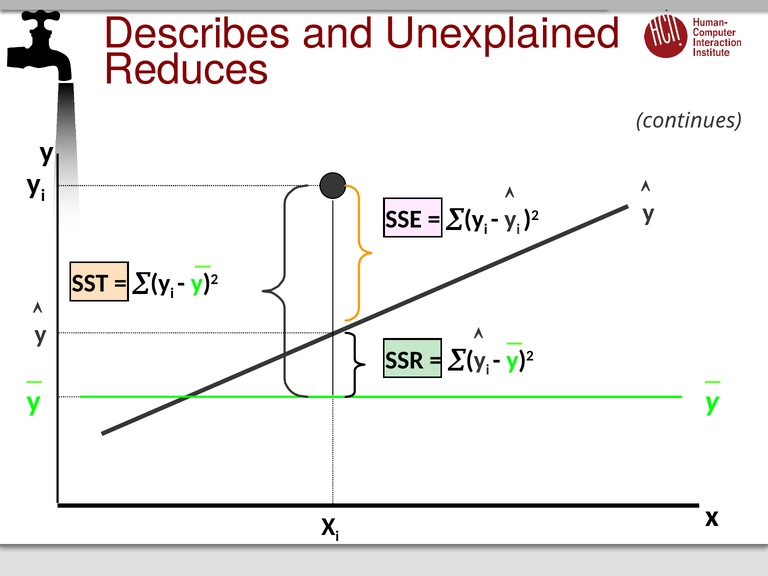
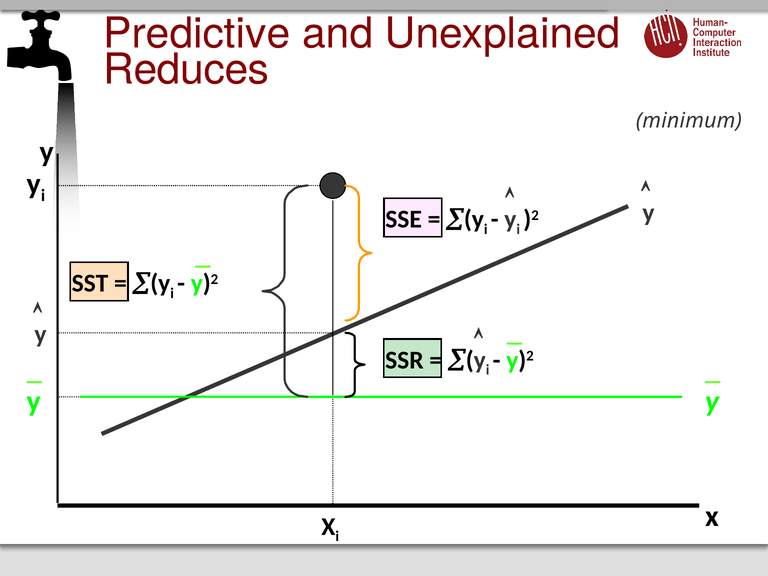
Describes: Describes -> Predictive
continues: continues -> minimum
